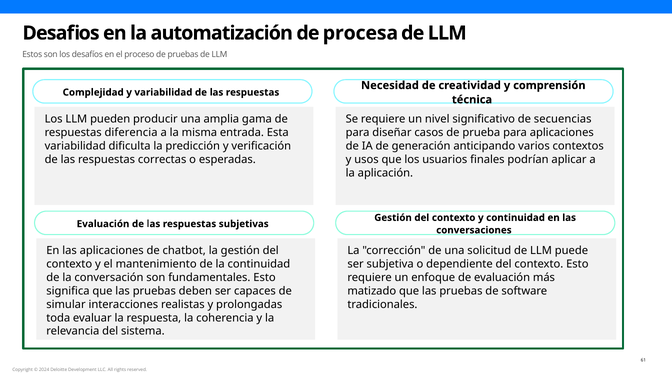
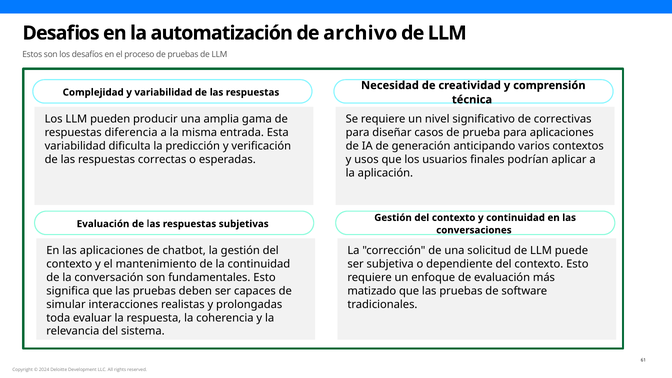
procesa: procesa -> archivo
secuencias: secuencias -> correctivas
